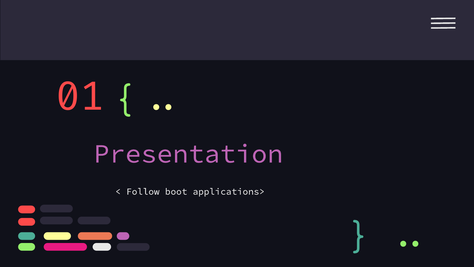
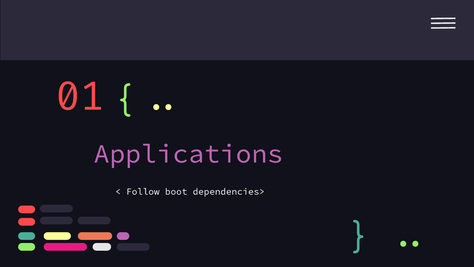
Presentation: Presentation -> Applications
applications>: applications> -> dependencies>
